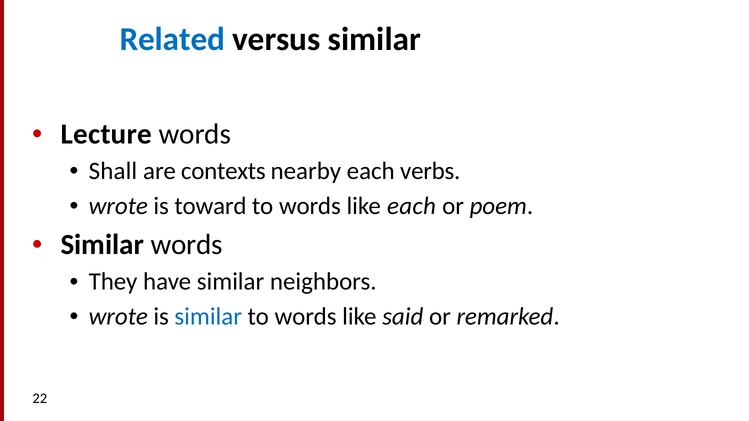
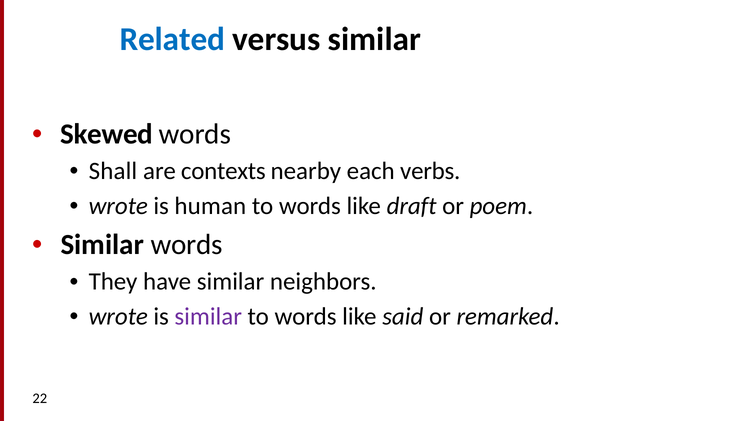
Lecture: Lecture -> Skewed
toward: toward -> human
like each: each -> draft
similar at (208, 317) colour: blue -> purple
